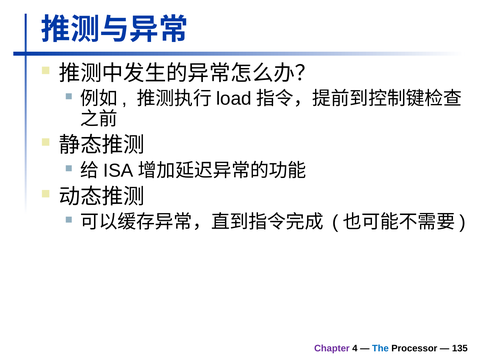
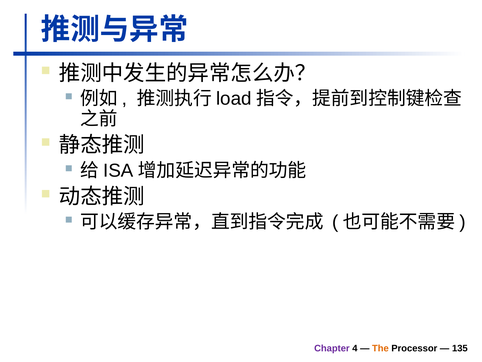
The colour: blue -> orange
